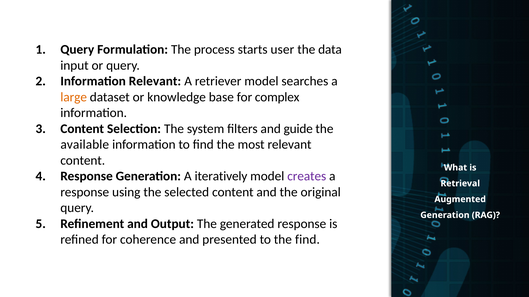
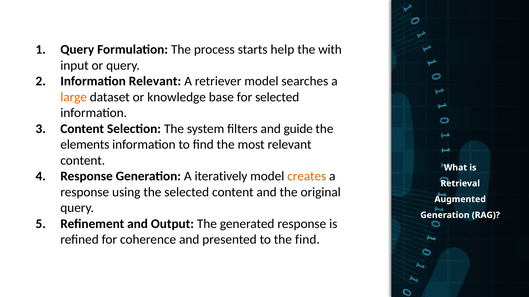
user: user -> help
data: data -> with
for complex: complex -> selected
available: available -> elements
creates colour: purple -> orange
